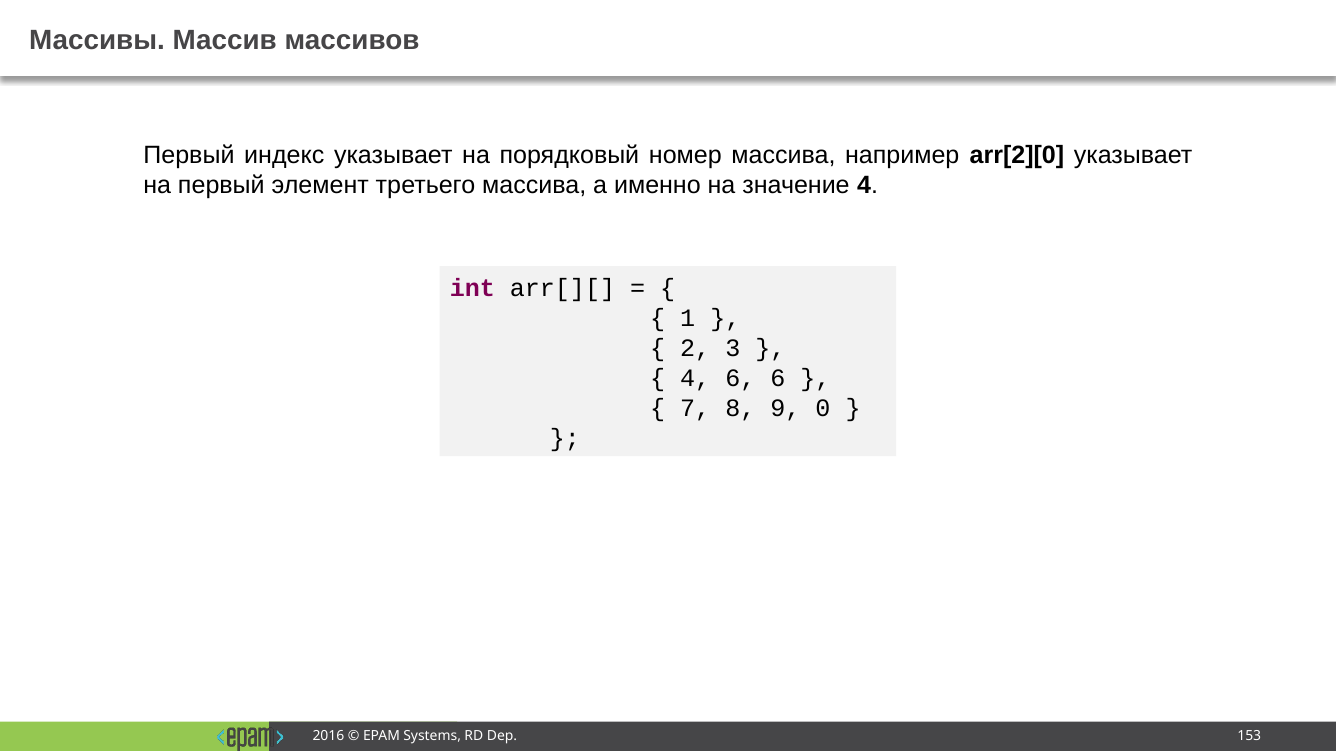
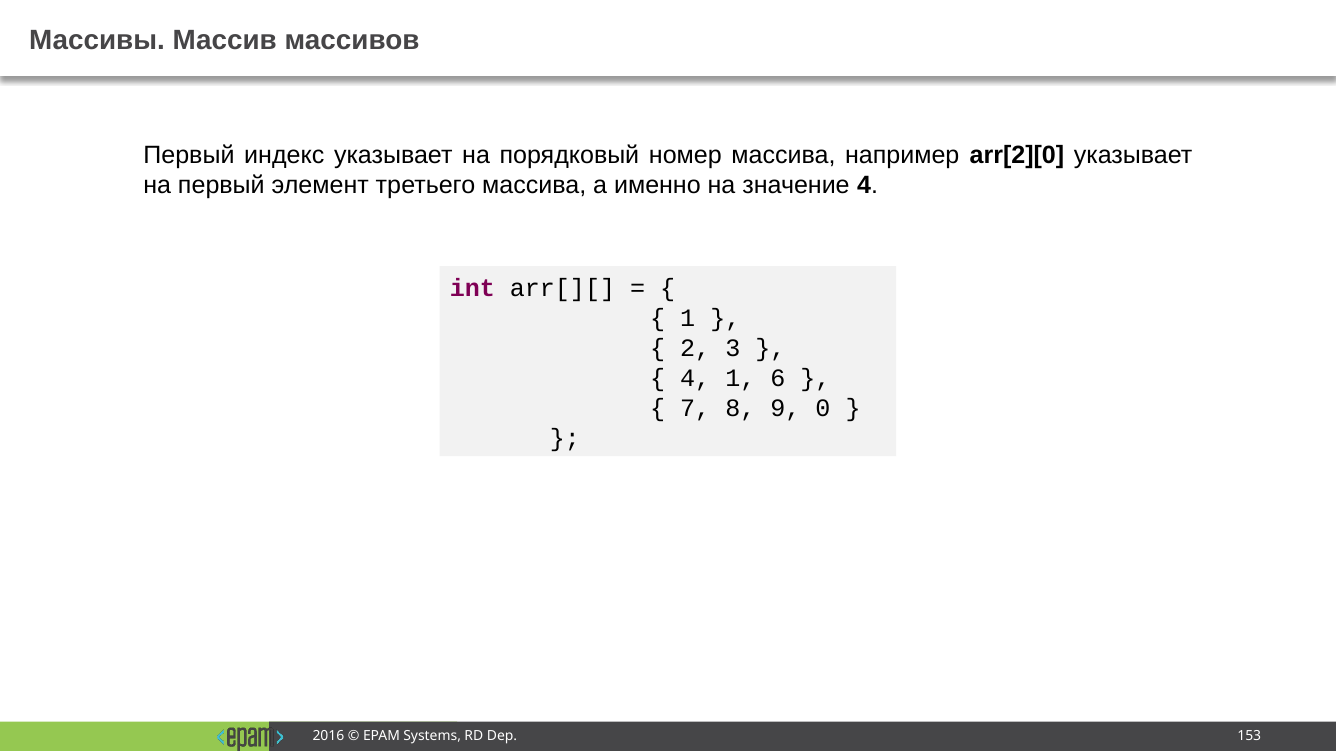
4 6: 6 -> 1
